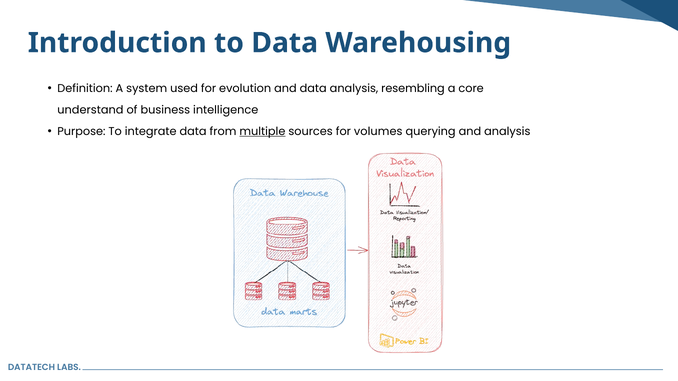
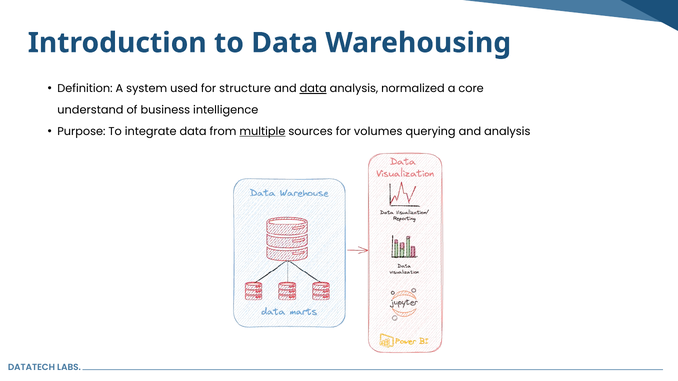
evolution: evolution -> structure
data at (313, 89) underline: none -> present
resembling: resembling -> normalized
